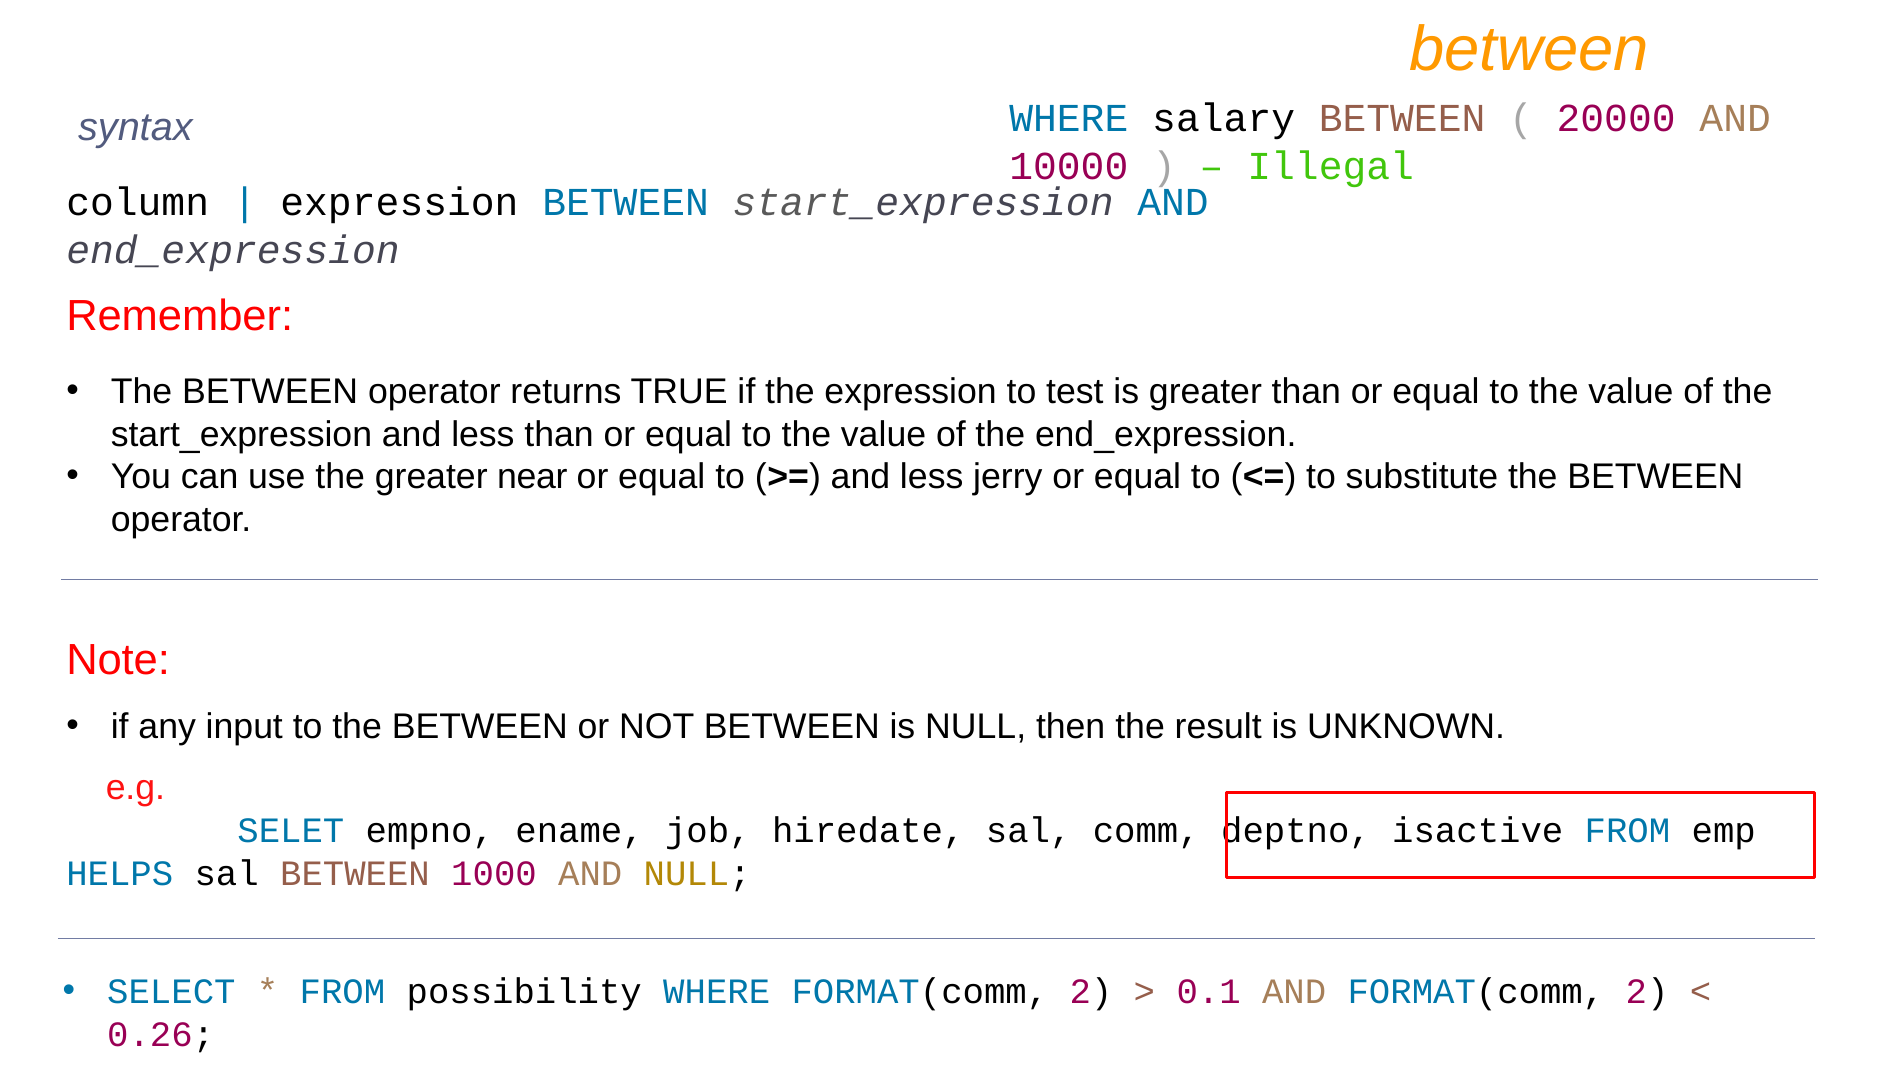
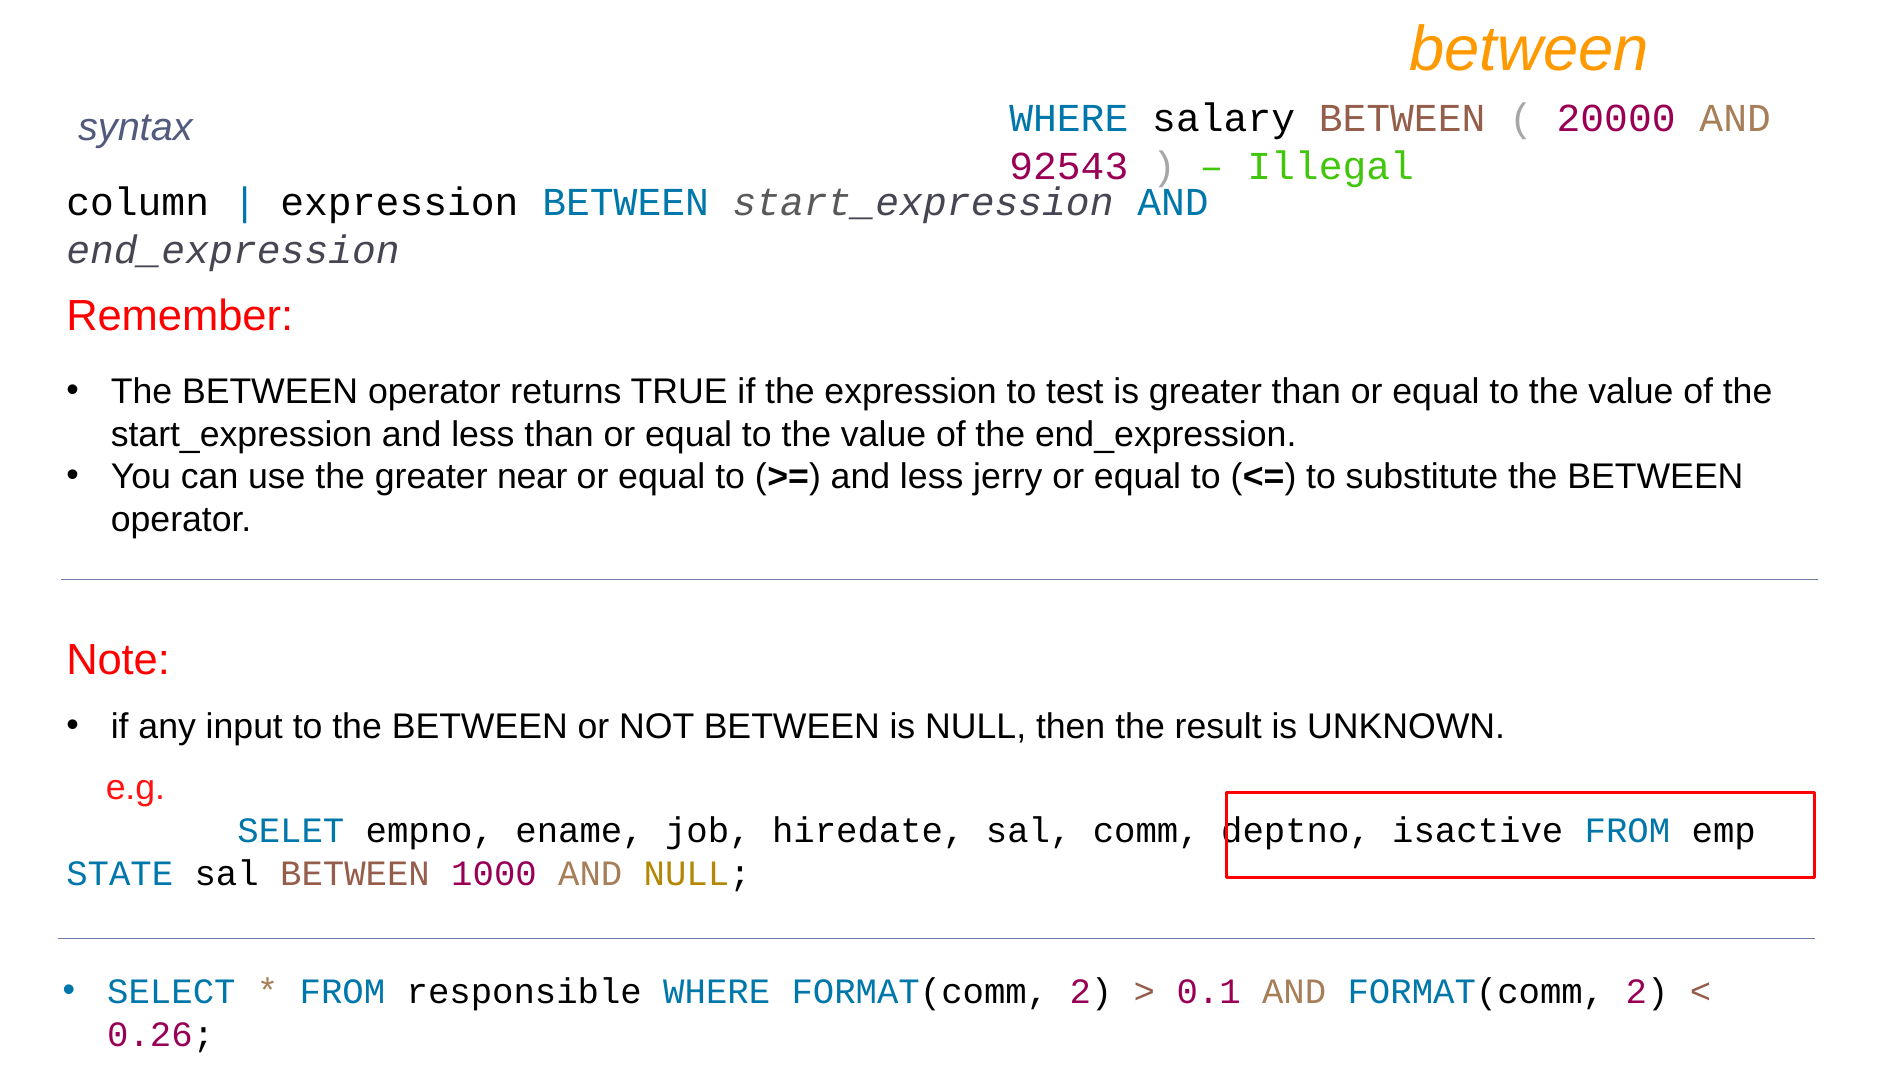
10000: 10000 -> 92543
HELPS: HELPS -> STATE
possibility: possibility -> responsible
